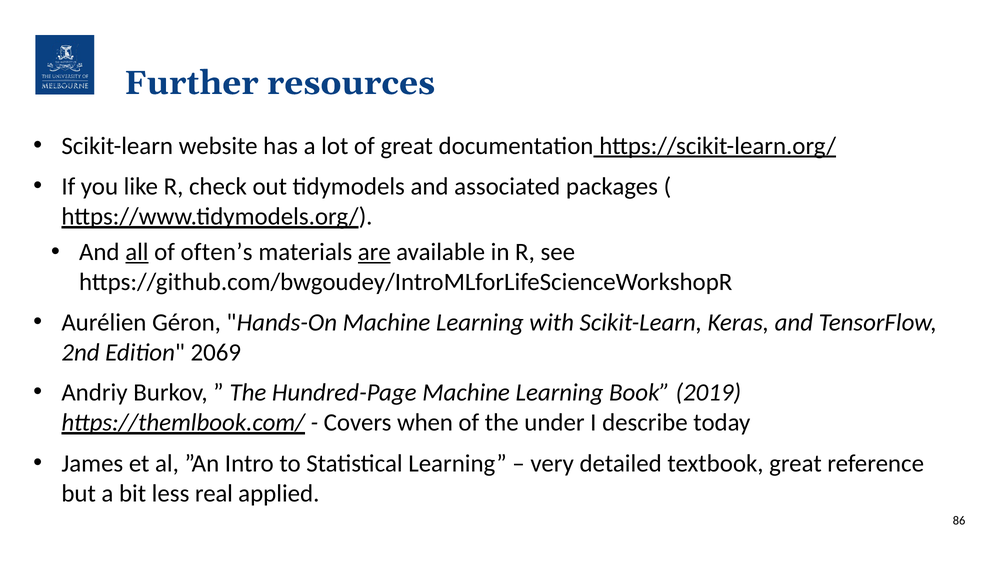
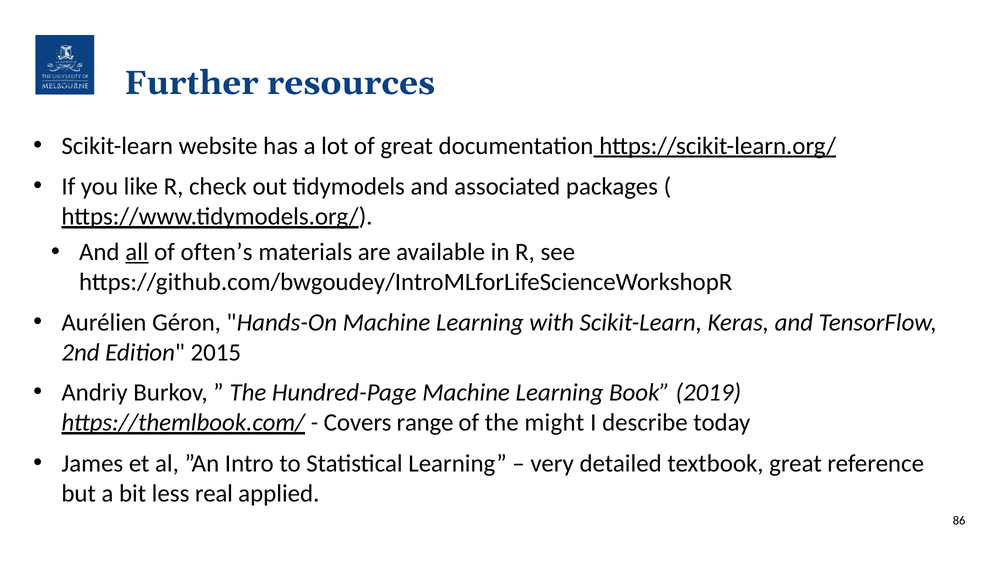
are underline: present -> none
2069: 2069 -> 2015
when: when -> range
under: under -> might
